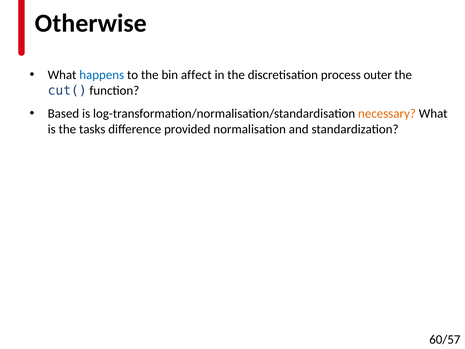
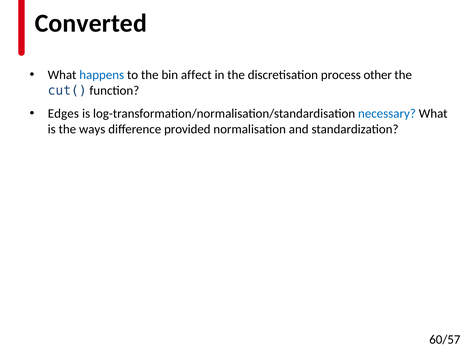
Otherwise: Otherwise -> Converted
outer: outer -> other
Based: Based -> Edges
necessary colour: orange -> blue
tasks: tasks -> ways
